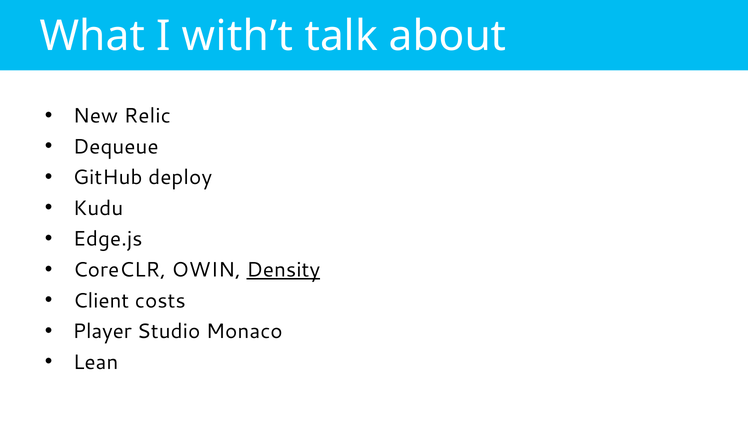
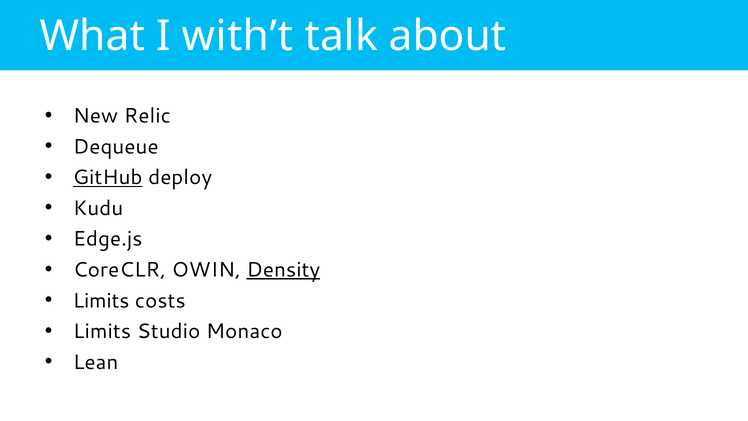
GitHub underline: none -> present
Client at (101, 300): Client -> Limits
Player at (102, 331): Player -> Limits
